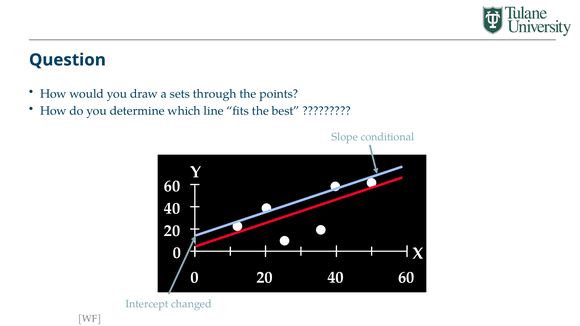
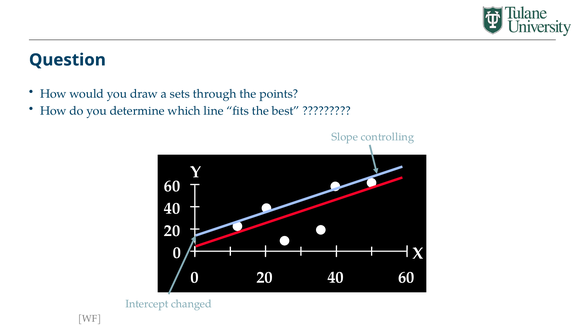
conditional: conditional -> controlling
